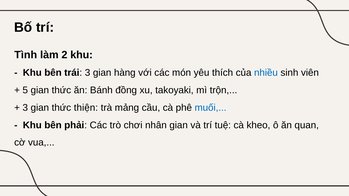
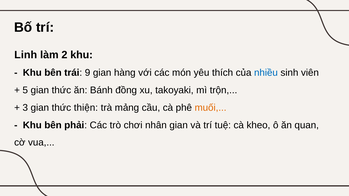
Tình: Tình -> Linh
trái 3: 3 -> 9
muối colour: blue -> orange
